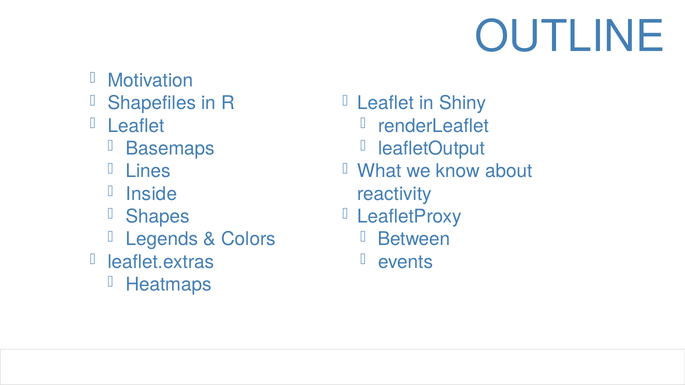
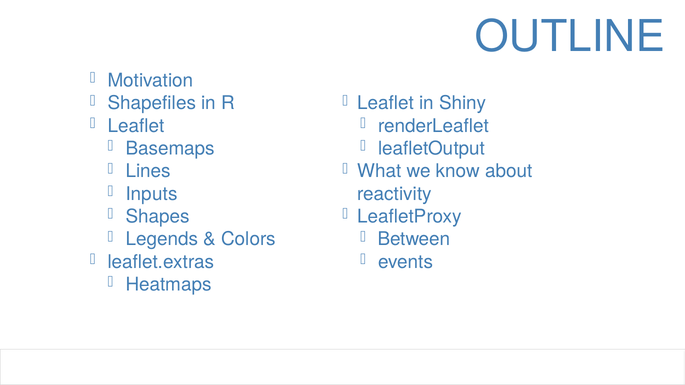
Inside: Inside -> Inputs
